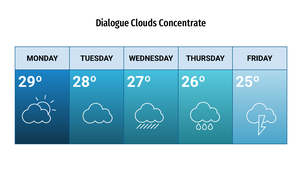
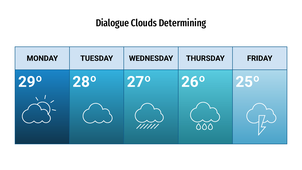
Concentrate: Concentrate -> Determining
